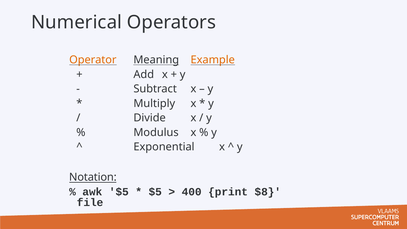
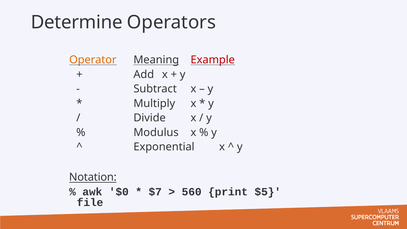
Numerical: Numerical -> Determine
Example colour: orange -> red
awk $5: $5 -> $0
$5 at (155, 192): $5 -> $7
400: 400 -> 560
$8: $8 -> $5
